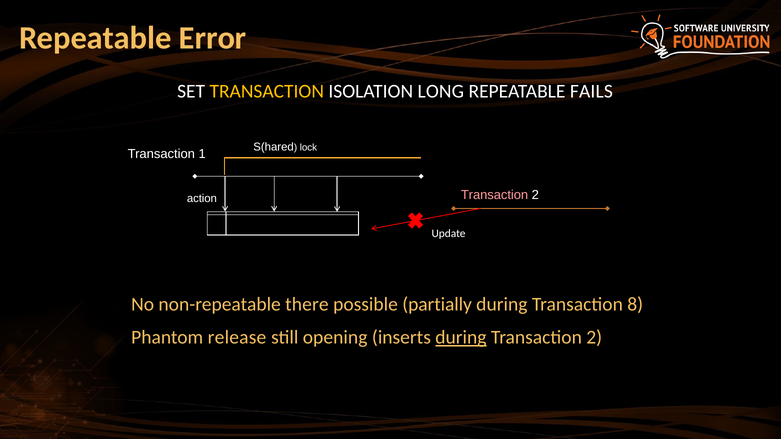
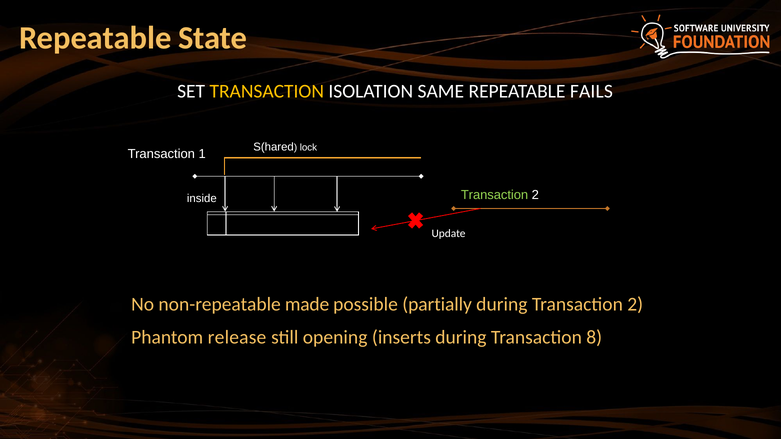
Error: Error -> State
LONG: LONG -> SAME
Transaction at (495, 195) colour: pink -> light green
action: action -> inside
there: there -> made
during Transaction 8: 8 -> 2
during at (461, 338) underline: present -> none
2 at (594, 338): 2 -> 8
